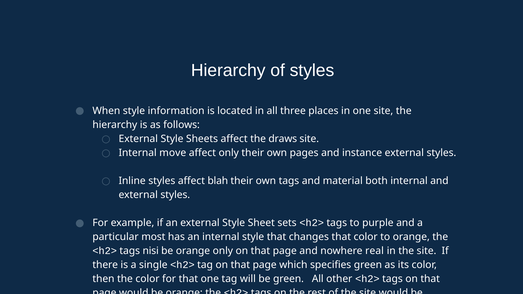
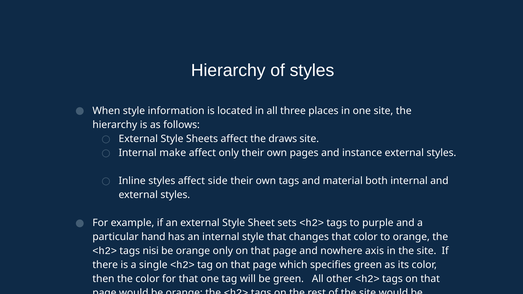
move: move -> make
blah: blah -> side
most: most -> hand
real: real -> axis
